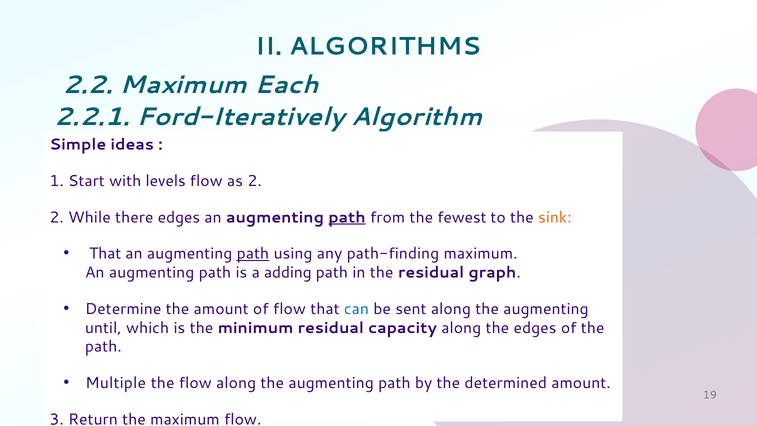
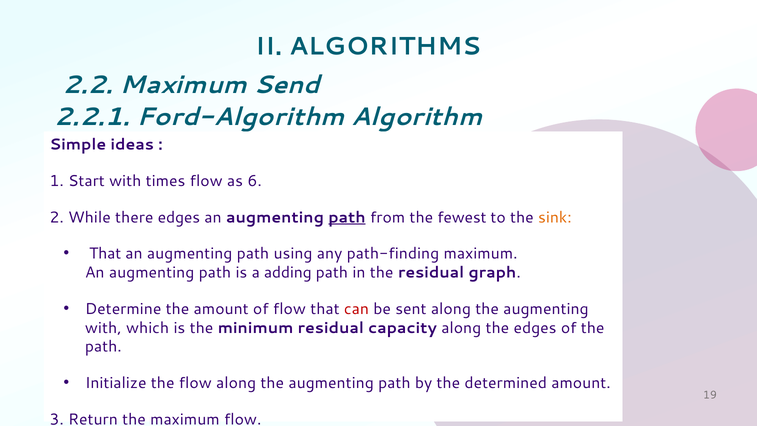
Each: Each -> Send
Ford-Iteratively: Ford-Iteratively -> Ford-Algorithm
levels: levels -> times
as 2: 2 -> 6
path at (253, 254) underline: present -> none
can colour: blue -> red
until at (103, 328): until -> with
Multiple: Multiple -> Initialize
